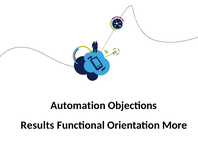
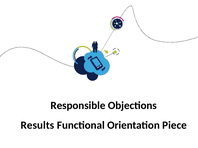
Automation: Automation -> Responsible
More: More -> Piece
